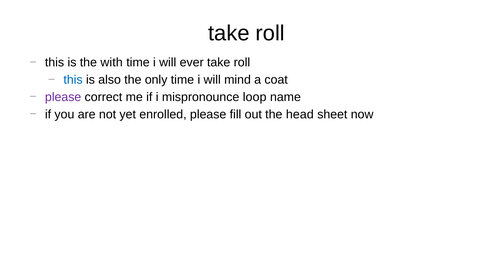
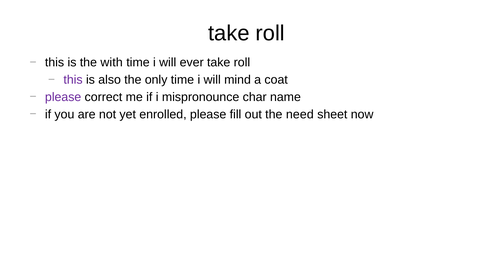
this at (73, 80) colour: blue -> purple
loop: loop -> char
head: head -> need
